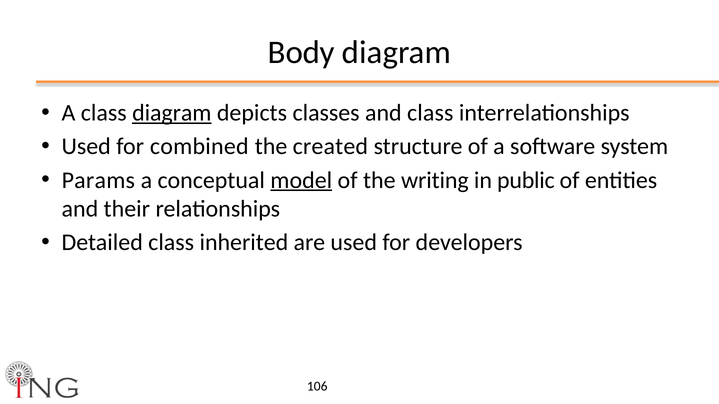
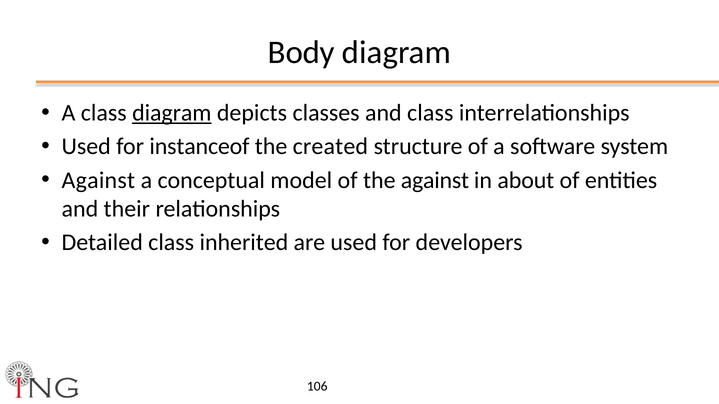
combined: combined -> instanceof
Params at (98, 180): Params -> Against
model underline: present -> none
the writing: writing -> against
public: public -> about
